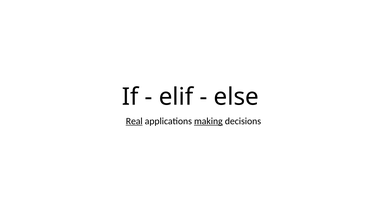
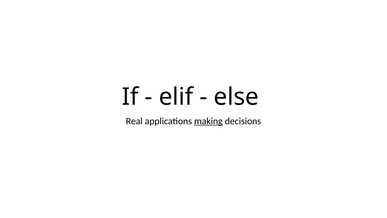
Real underline: present -> none
